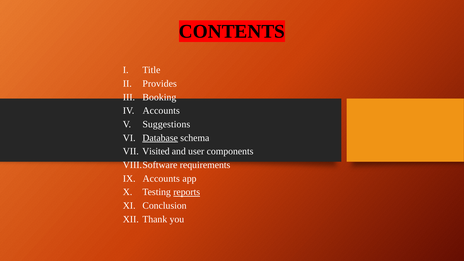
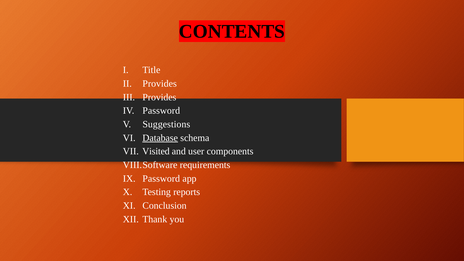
Booking at (159, 97): Booking -> Provides
Accounts at (161, 111): Accounts -> Password
Accounts at (161, 179): Accounts -> Password
reports underline: present -> none
